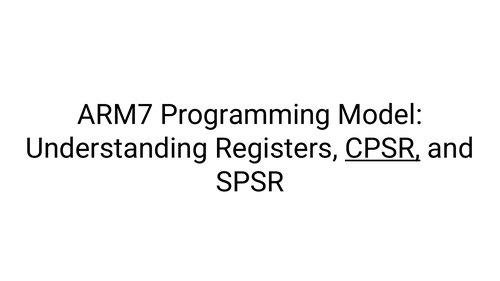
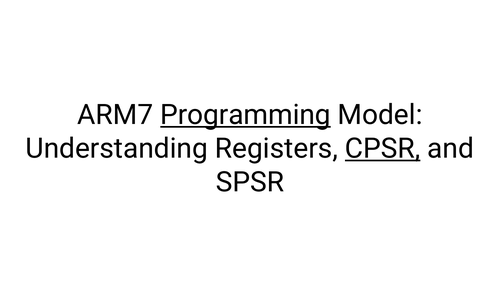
Programming underline: none -> present
